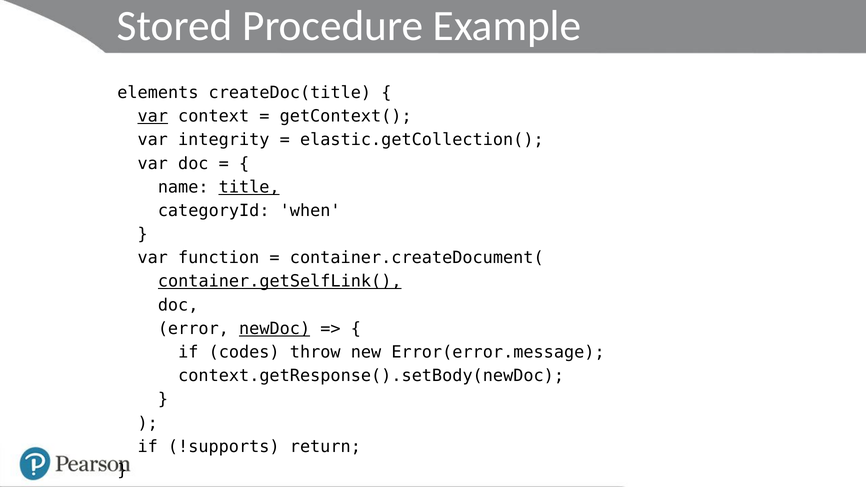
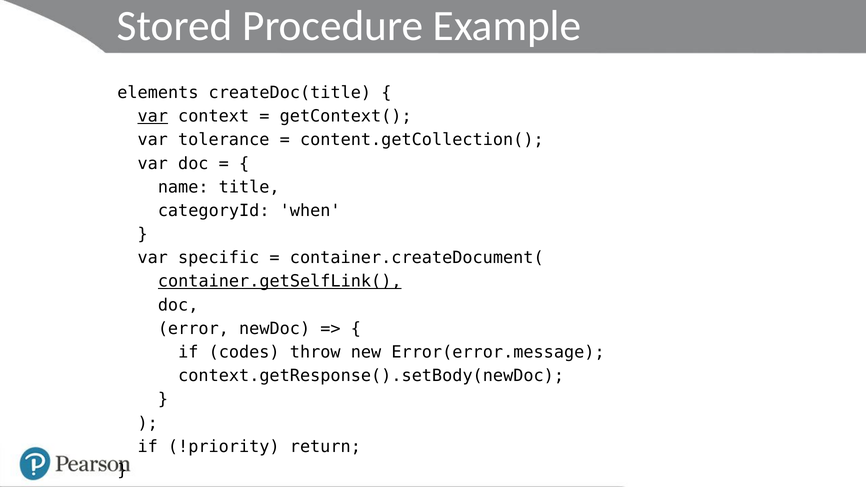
integrity: integrity -> tolerance
elastic.getCollection(: elastic.getCollection( -> content.getCollection(
title at (249, 187) underline: present -> none
function: function -> specific
newDoc underline: present -> none
!supports: !supports -> !priority
